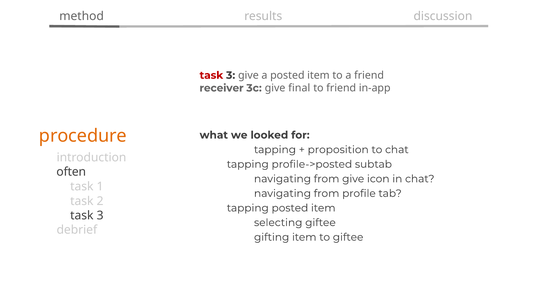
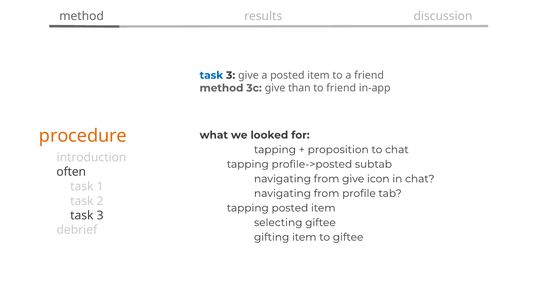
task at (211, 75) colour: red -> blue
receiver at (222, 88): receiver -> method
final: final -> than
